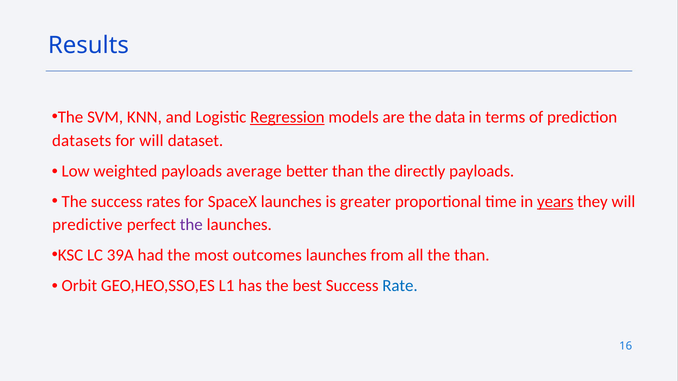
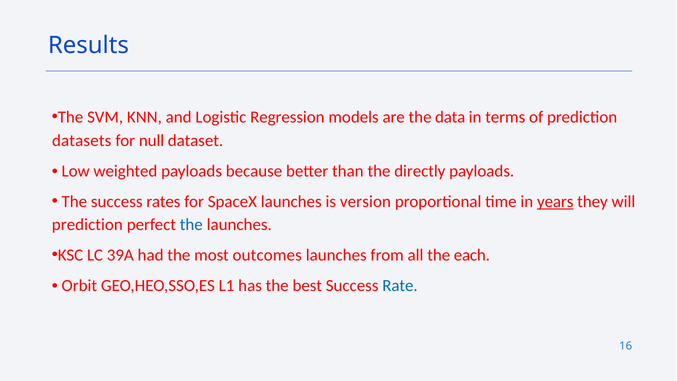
Regression underline: present -> none
for will: will -> null
average: average -> because
greater: greater -> version
predictive at (87, 225): predictive -> prediction
the at (191, 225) colour: purple -> blue
the than: than -> each
